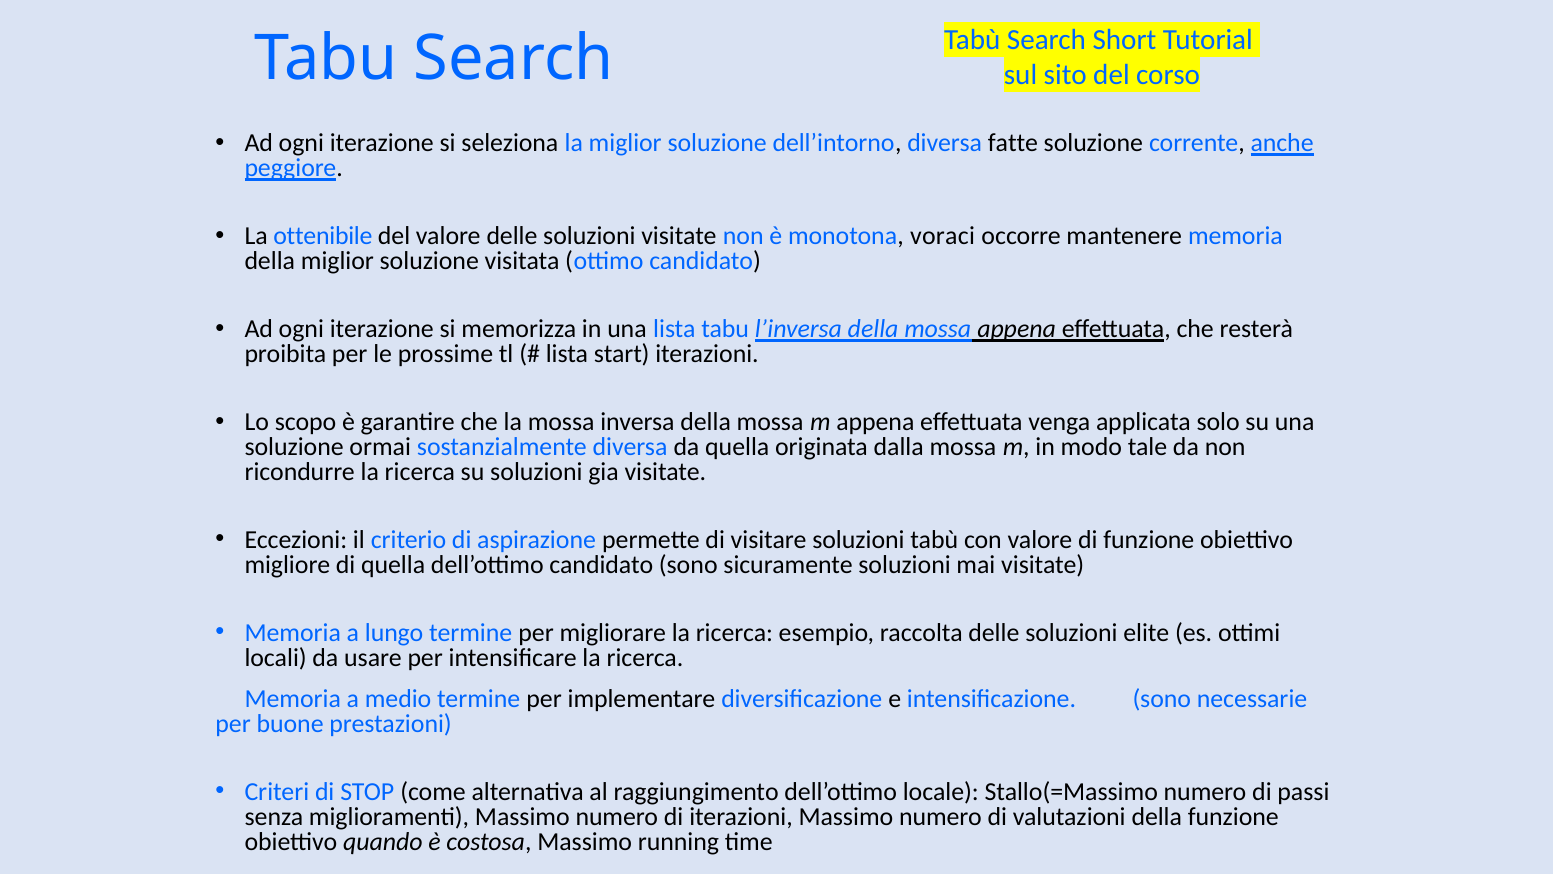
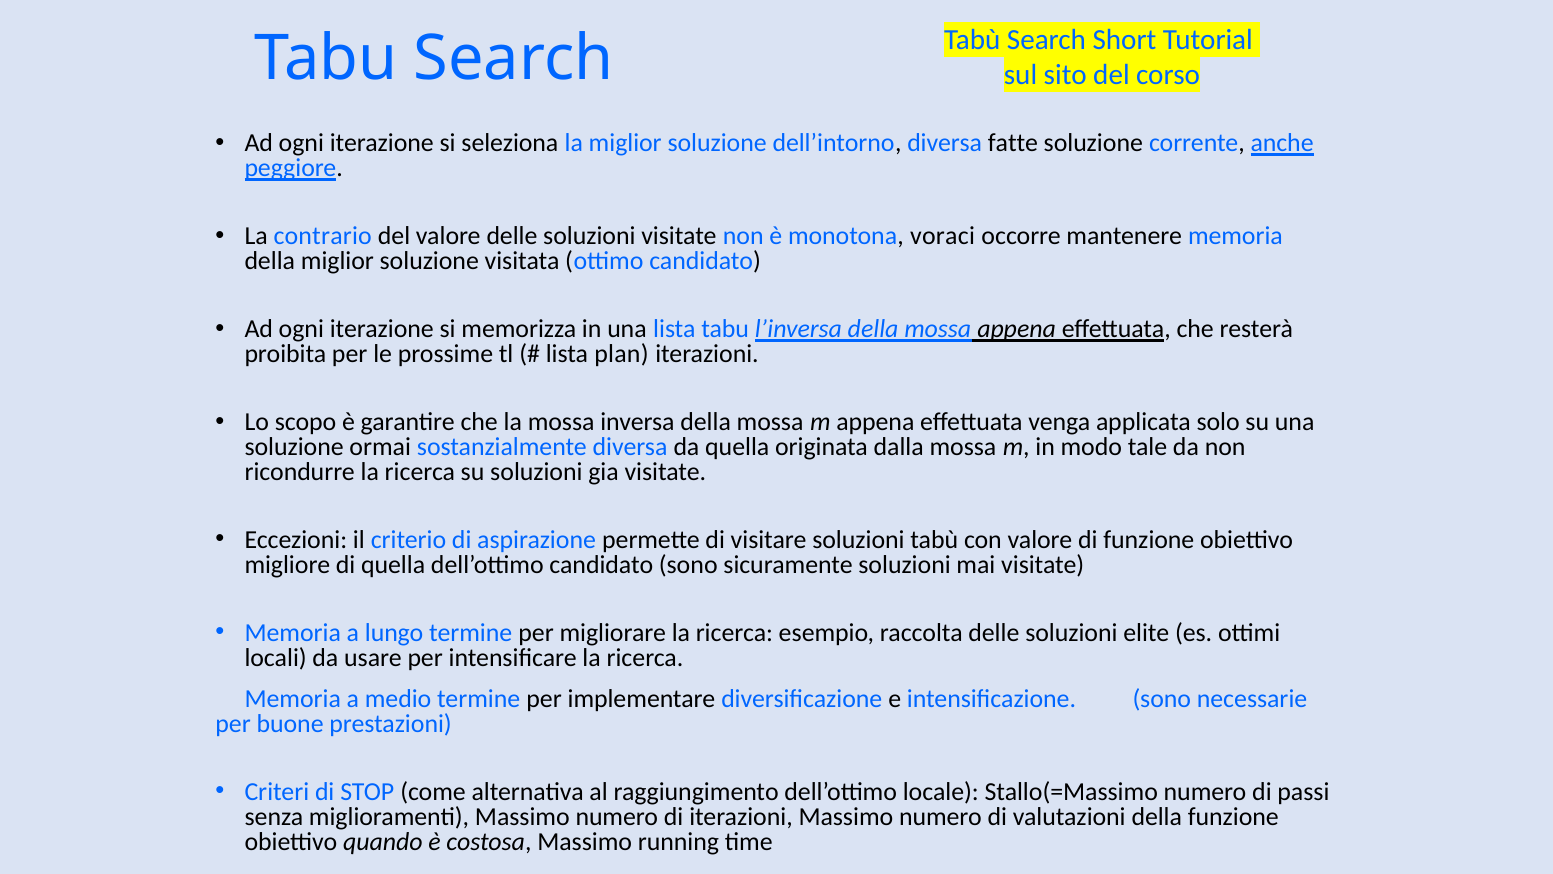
ottenibile: ottenibile -> contrario
start: start -> plan
